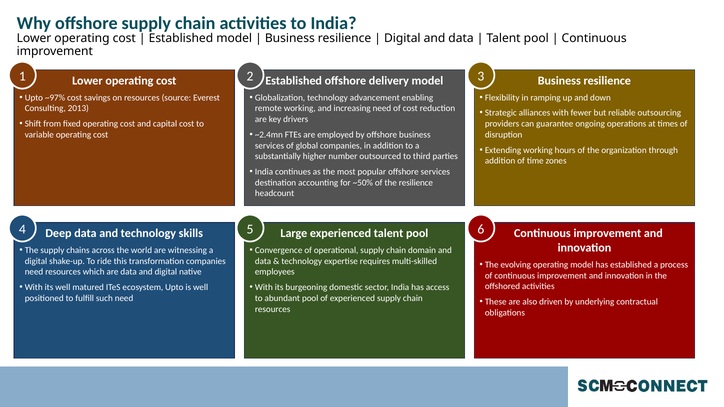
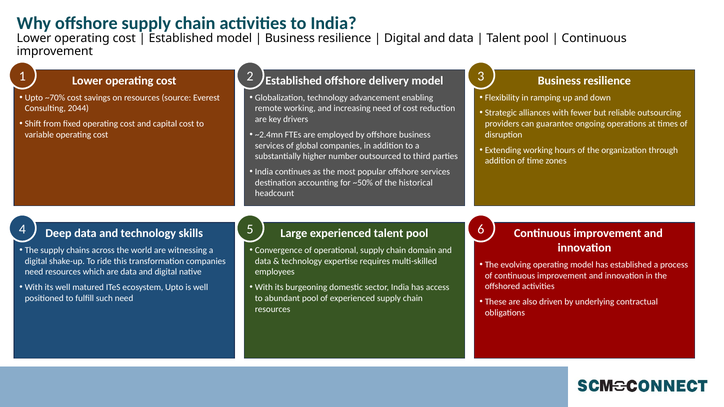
~97%: ~97% -> ~70%
2013: 2013 -> 2044
the resilience: resilience -> historical
